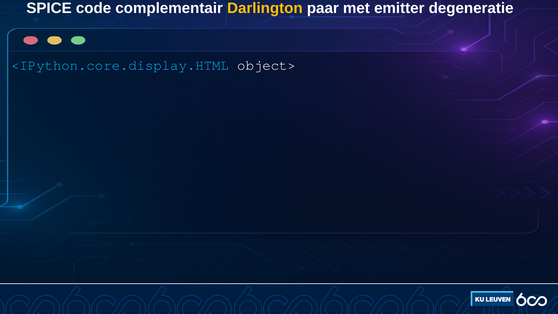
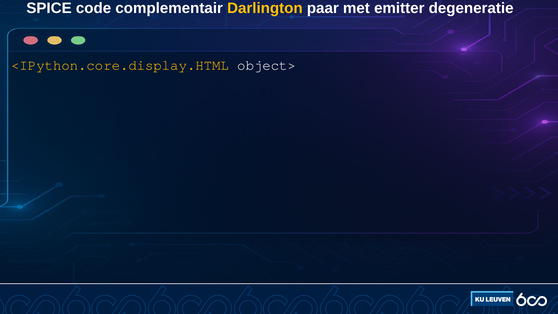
<IPython.core.display.HTML colour: light blue -> yellow
